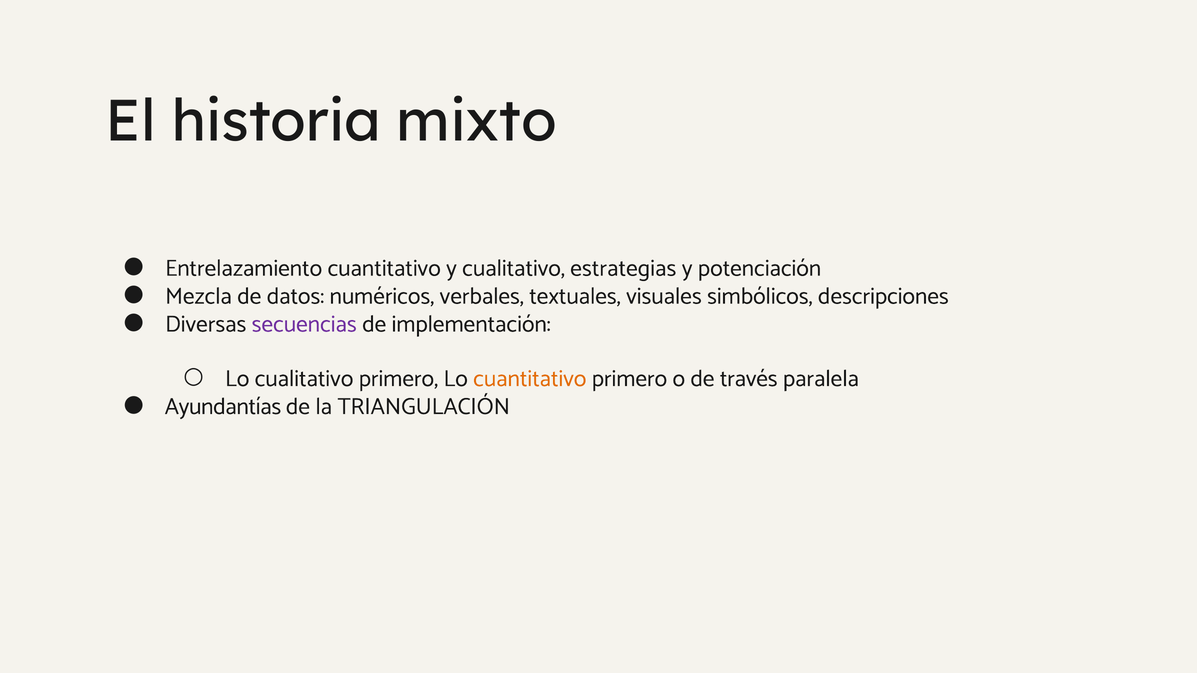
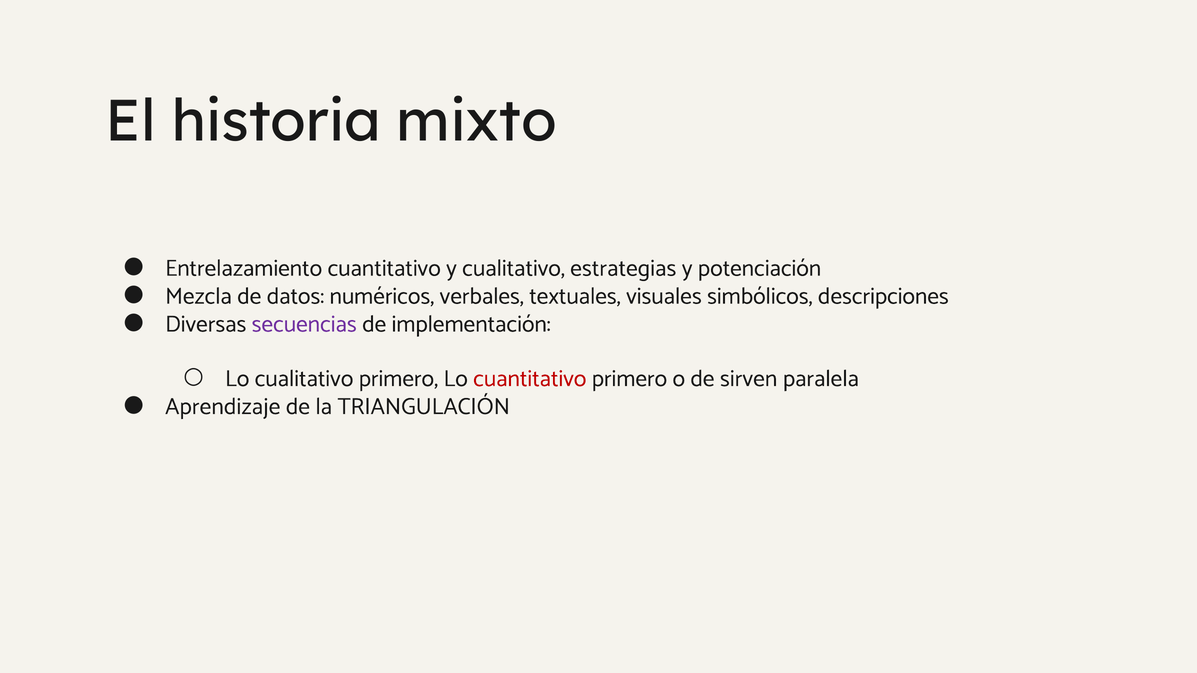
cuantitativo at (530, 379) colour: orange -> red
través: través -> sirven
Ayundantías: Ayundantías -> Aprendizaje
